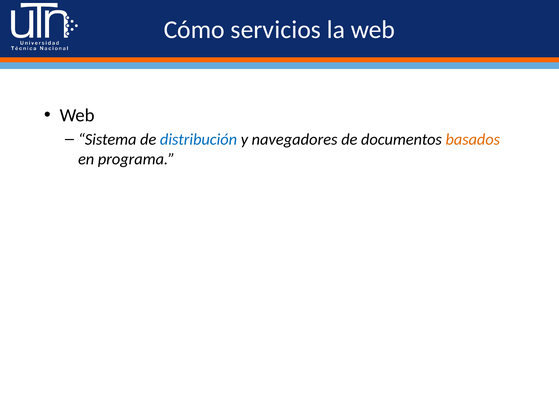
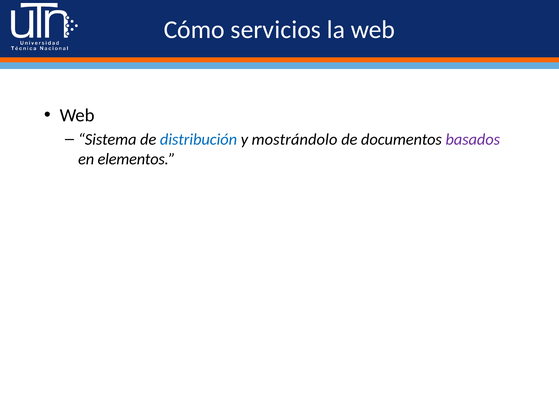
navegadores: navegadores -> mostrándolo
basados colour: orange -> purple
programa: programa -> elementos
